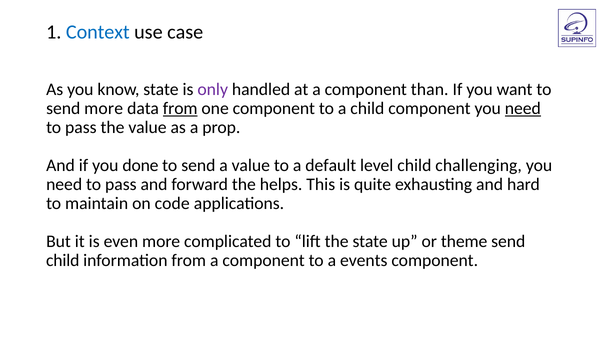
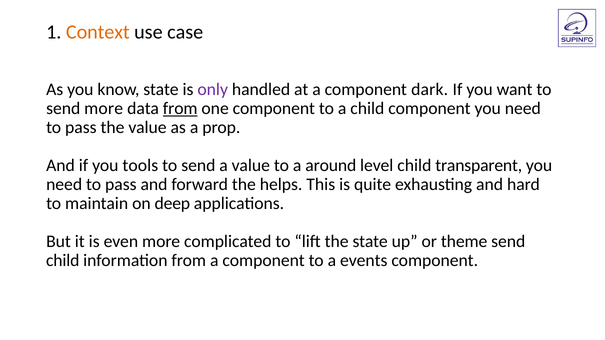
Context colour: blue -> orange
than: than -> dark
need at (523, 109) underline: present -> none
done: done -> tools
default: default -> around
challenging: challenging -> transparent
code: code -> deep
